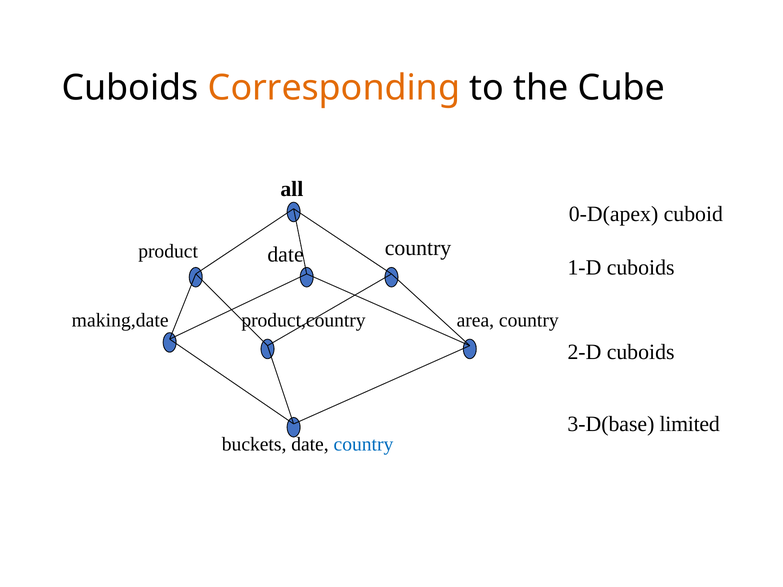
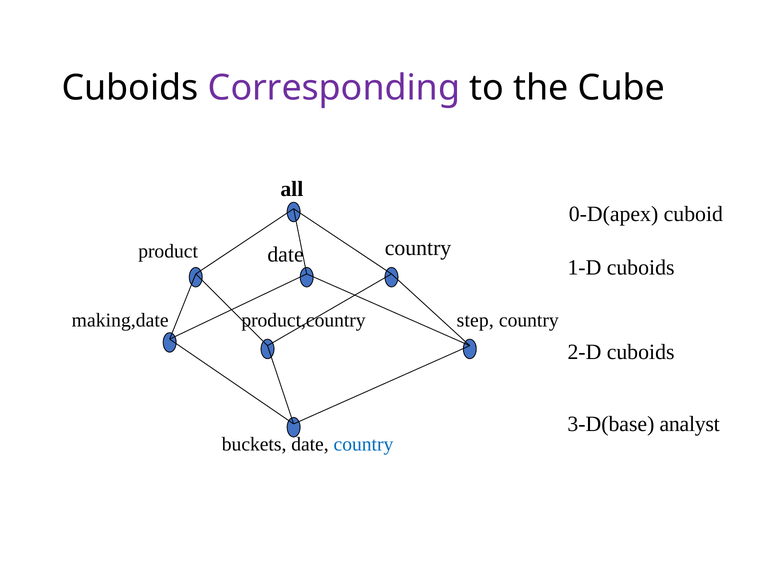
Corresponding colour: orange -> purple
area: area -> step
limited: limited -> analyst
